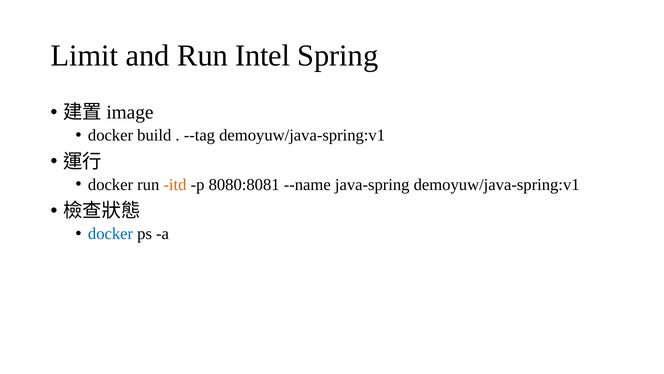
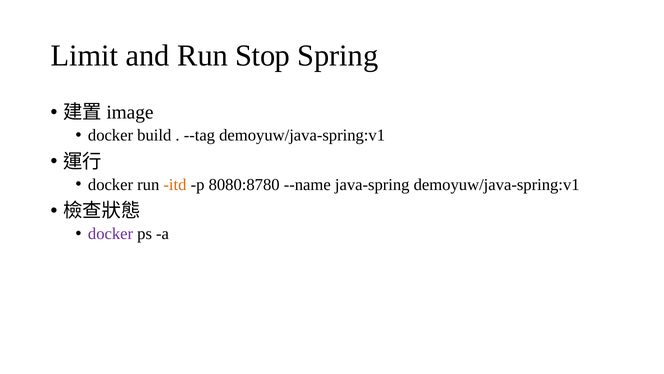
Intel: Intel -> Stop
8080:8081: 8080:8081 -> 8080:8780
docker at (111, 234) colour: blue -> purple
